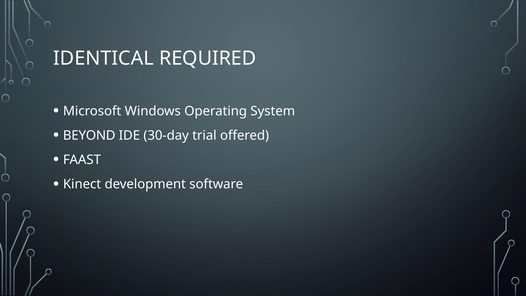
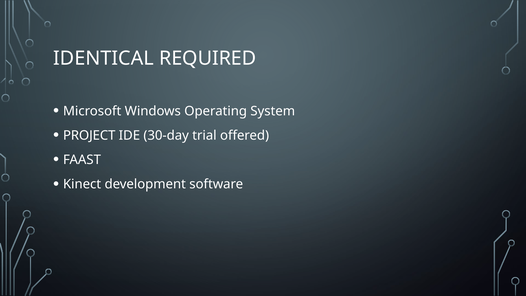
BEYOND: BEYOND -> PROJECT
